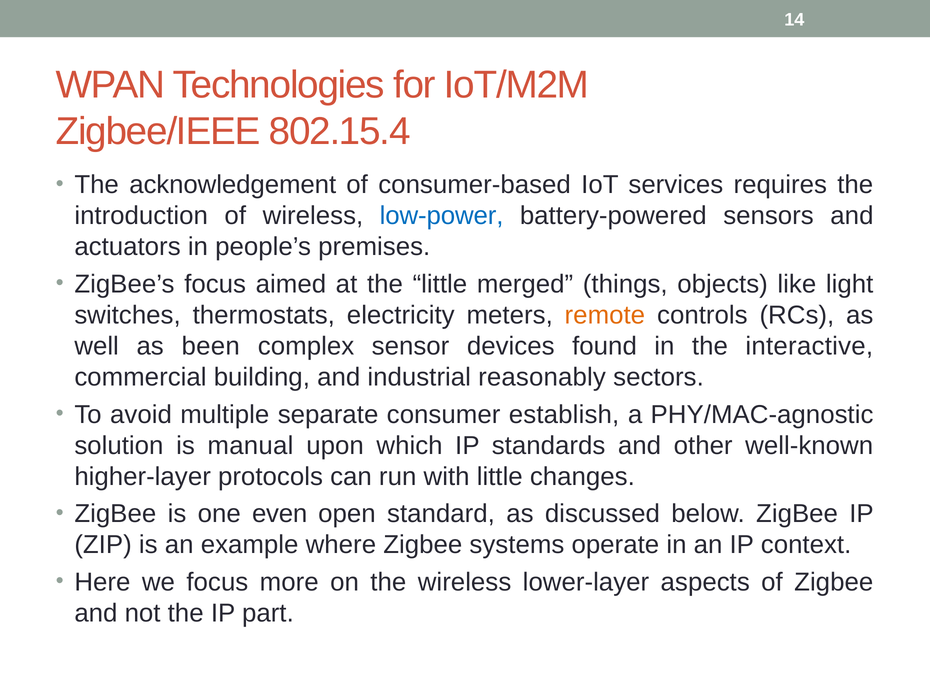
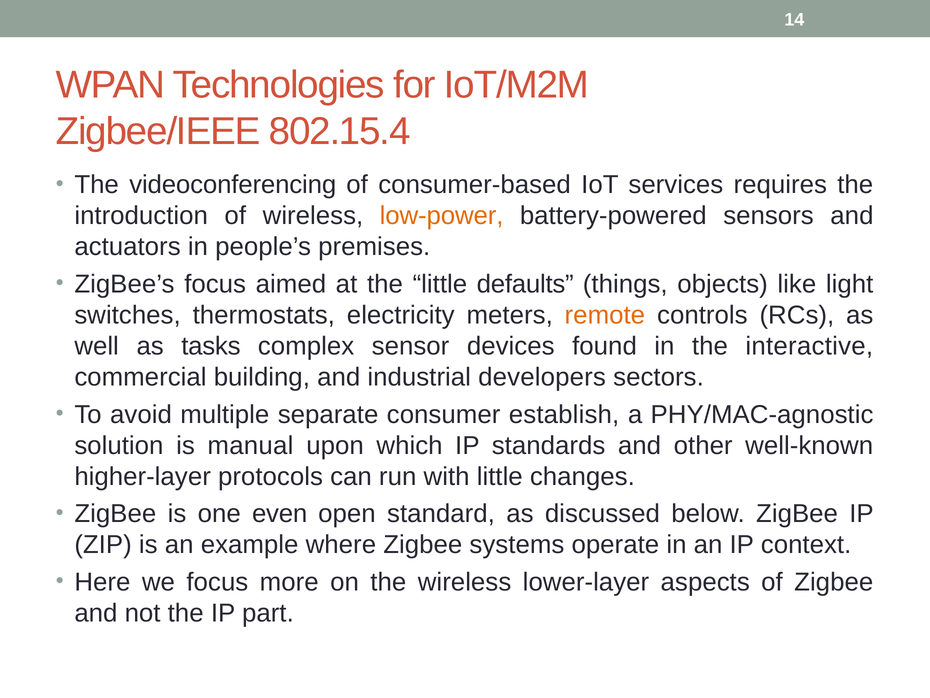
acknowledgement: acknowledgement -> videoconferencing
low-power colour: blue -> orange
merged: merged -> defaults
been: been -> tasks
reasonably: reasonably -> developers
